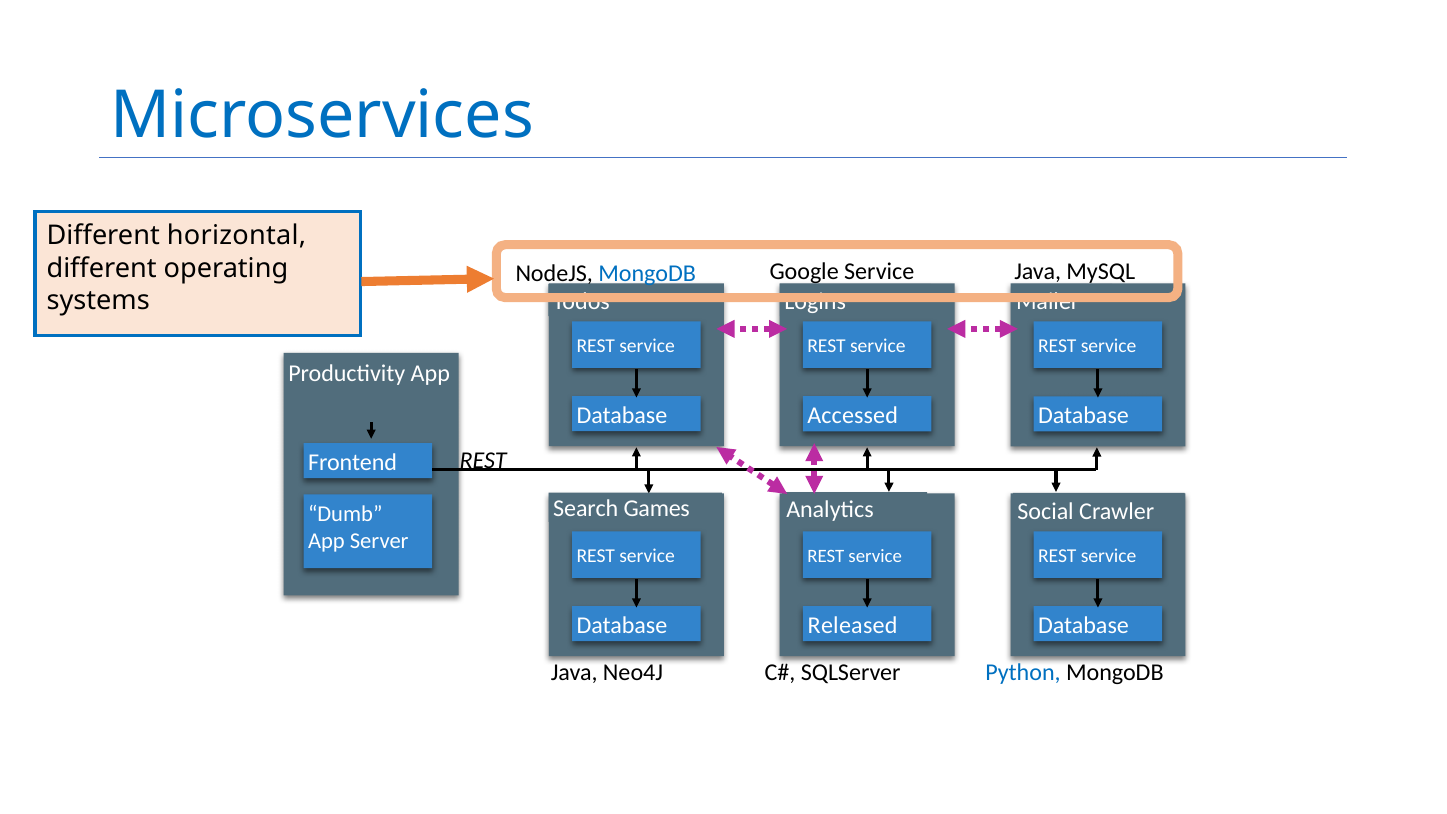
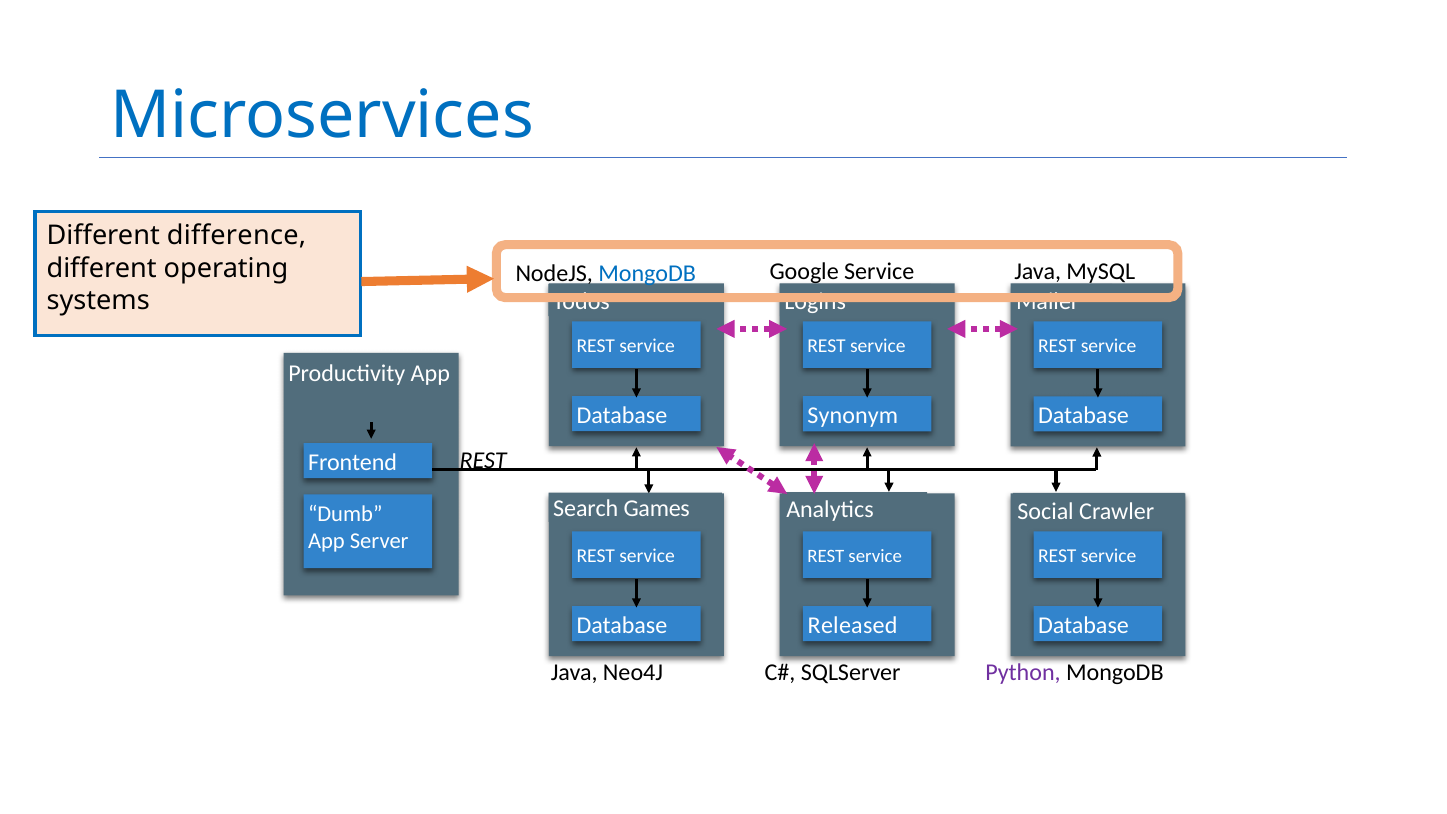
horizontal: horizontal -> difference
Accessed: Accessed -> Synonym
Python colour: blue -> purple
